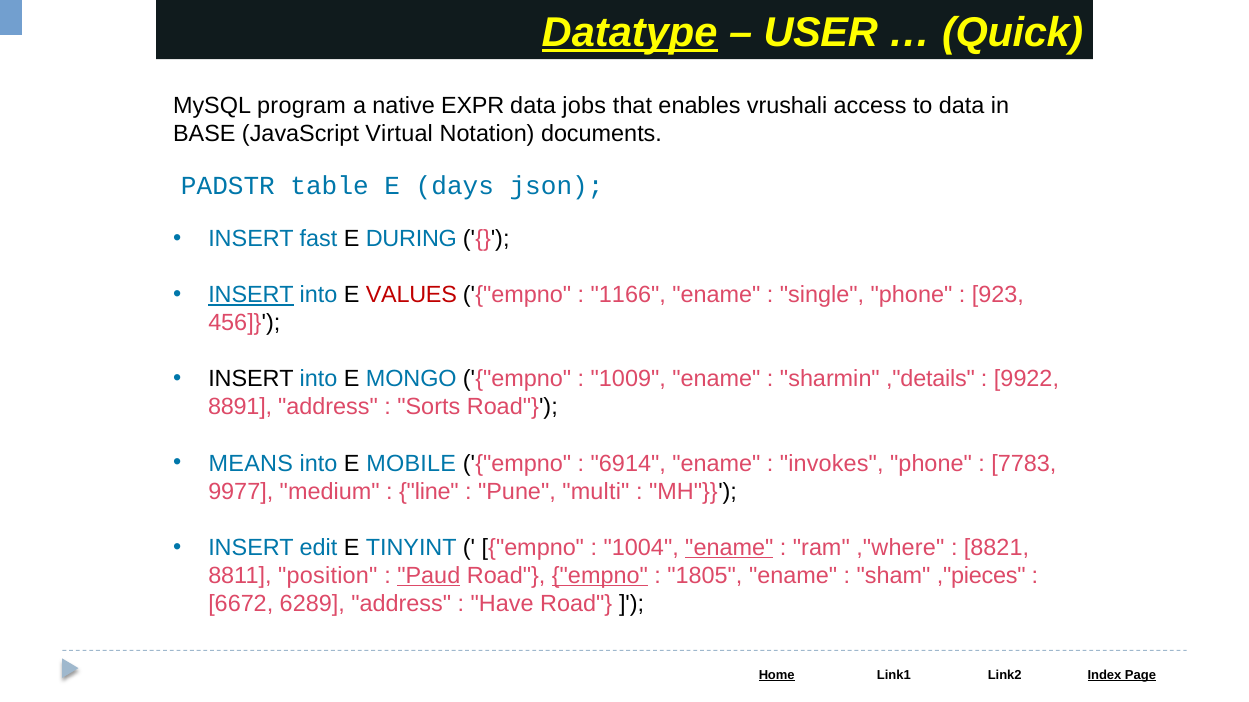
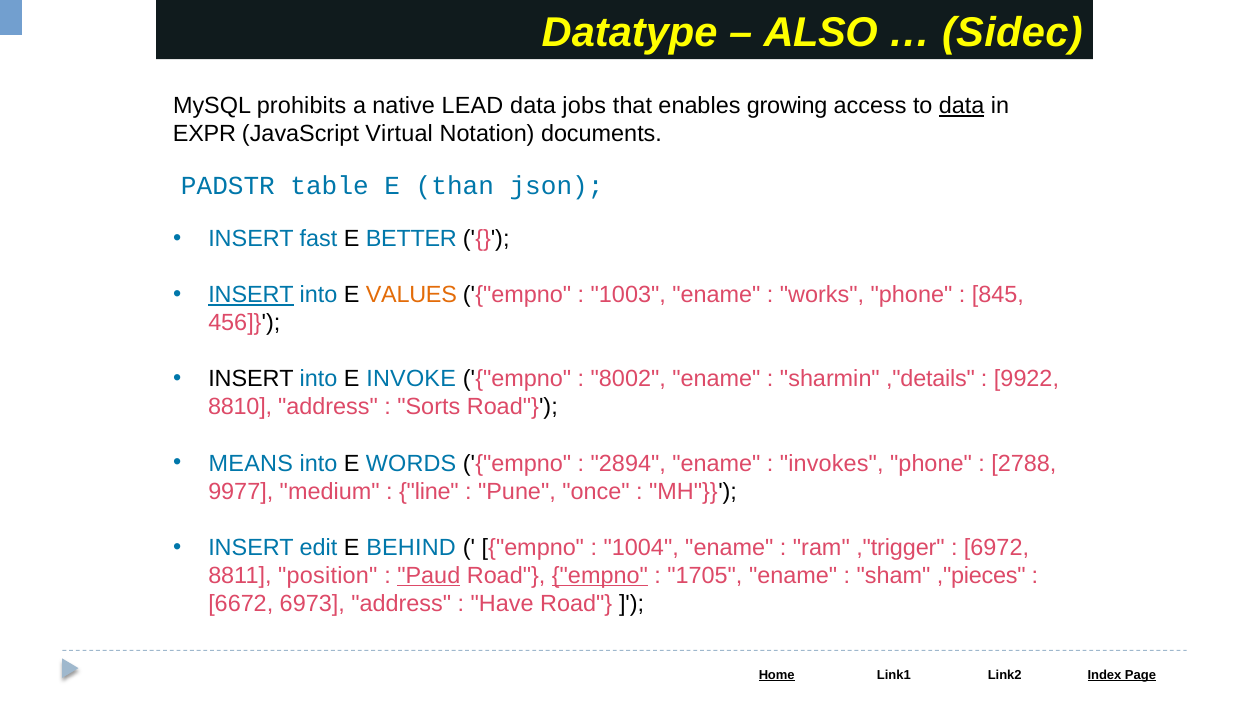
Datatype underline: present -> none
USER: USER -> ALSO
Quick: Quick -> Sidec
program: program -> prohibits
EXPR: EXPR -> LEAD
vrushali: vrushali -> growing
data at (962, 106) underline: none -> present
BASE: BASE -> EXPR
days: days -> than
DURING: DURING -> BETTER
VALUES colour: red -> orange
1166: 1166 -> 1003
single: single -> works
923: 923 -> 845
MONGO: MONGO -> INVOKE
1009: 1009 -> 8002
8891: 8891 -> 8810
MOBILE: MOBILE -> WORDS
6914: 6914 -> 2894
7783: 7783 -> 2788
multi: multi -> once
TINYINT: TINYINT -> BEHIND
ename at (729, 548) underline: present -> none
,"where: ,"where -> ,"trigger
8821: 8821 -> 6972
1805: 1805 -> 1705
6289: 6289 -> 6973
